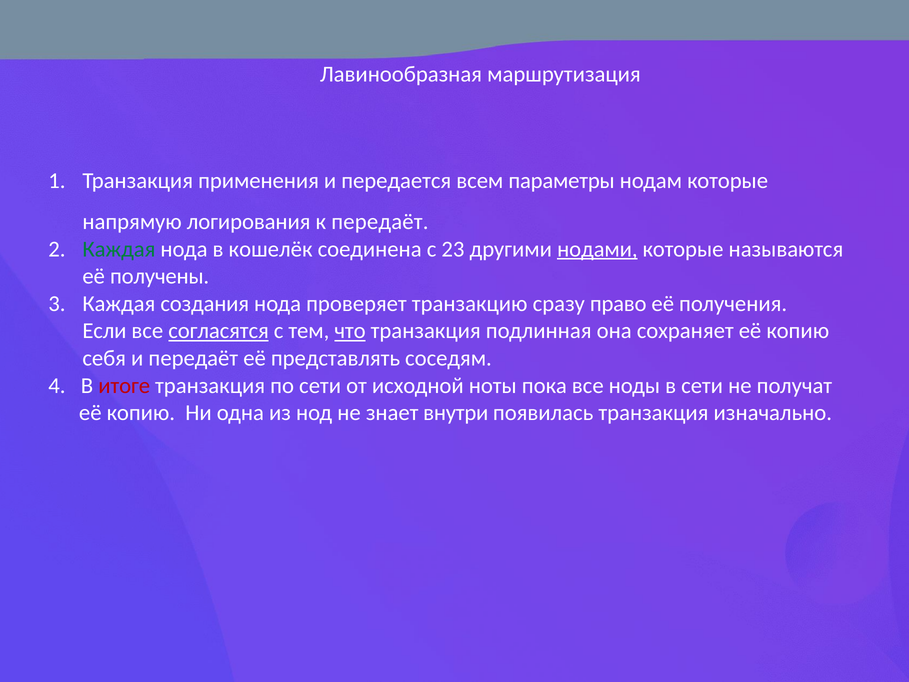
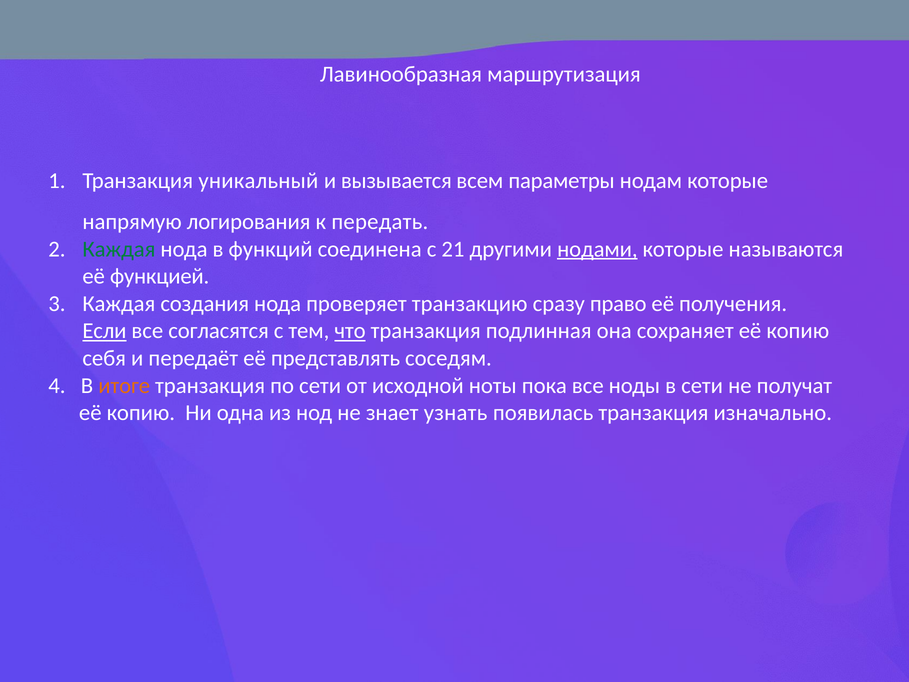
применения: применения -> уникальный
передается: передается -> вызывается
к передаёт: передаёт -> передать
кошелёк: кошелёк -> функций
23: 23 -> 21
получены: получены -> функцией
Если underline: none -> present
согласятся underline: present -> none
итоге colour: red -> orange
внутри: внутри -> узнать
